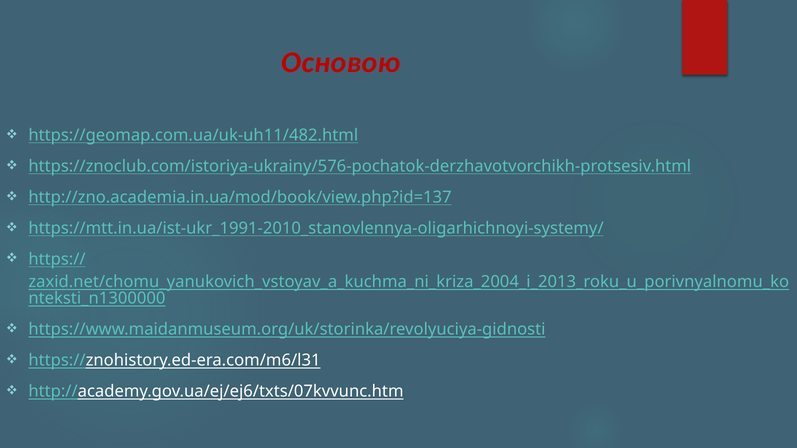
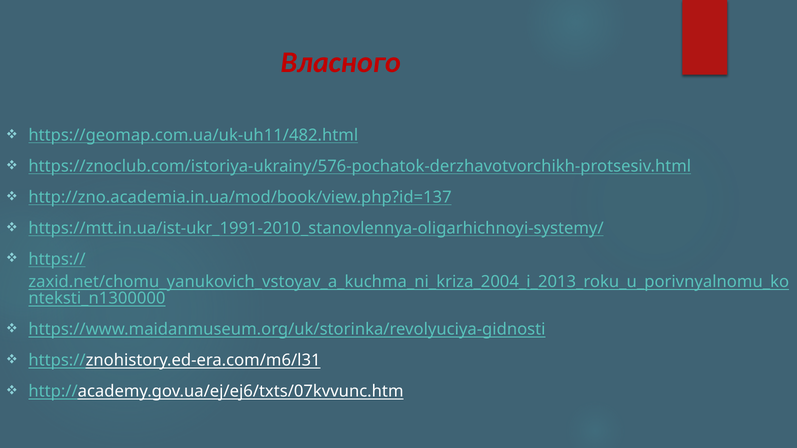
Основою: Основою -> Власного
